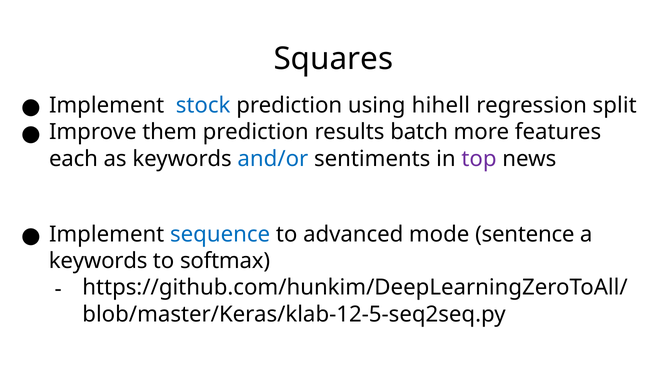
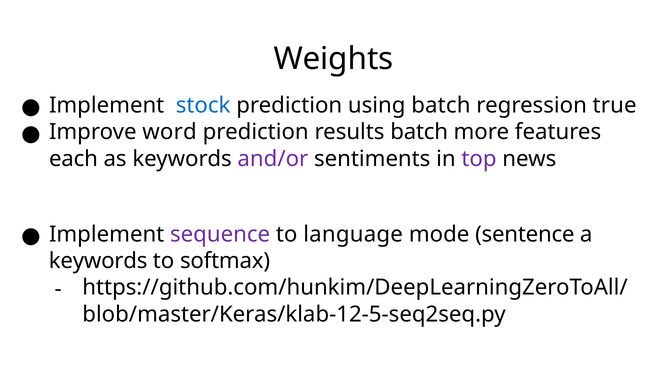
Squares: Squares -> Weights
using hihell: hihell -> batch
split: split -> true
them: them -> word
and/or colour: blue -> purple
sequence colour: blue -> purple
advanced: advanced -> language
